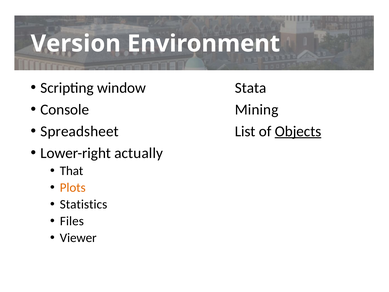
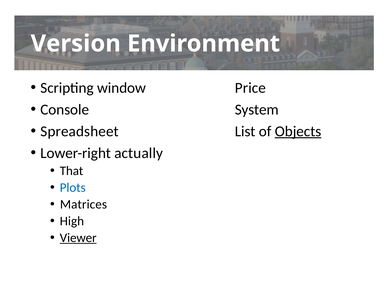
Stata: Stata -> Price
Mining: Mining -> System
Plots colour: orange -> blue
Statistics: Statistics -> Matrices
Files: Files -> High
Viewer underline: none -> present
